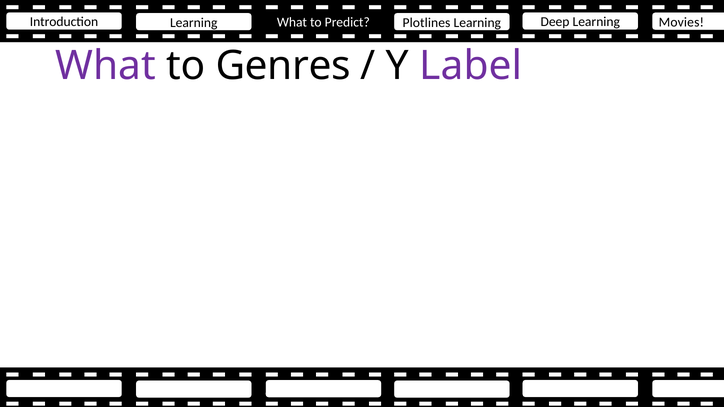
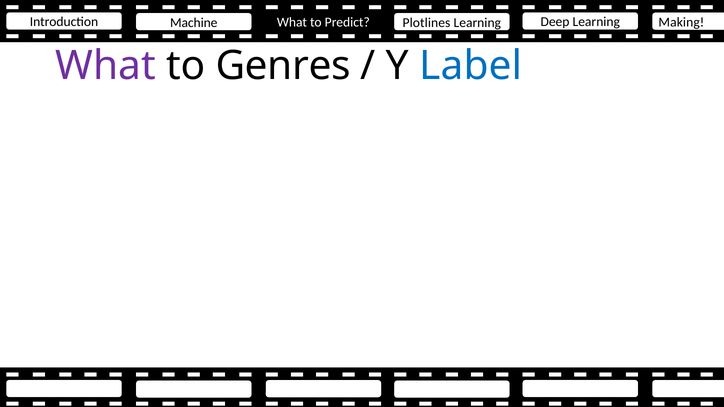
Introduction Learning: Learning -> Machine
Movies: Movies -> Making
Label colour: purple -> blue
